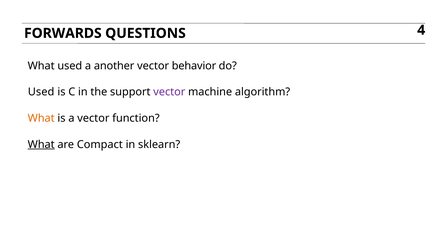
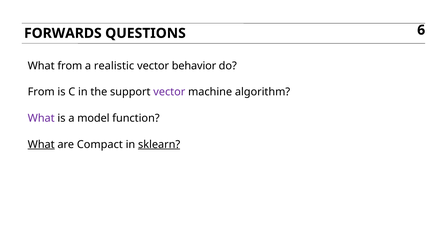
4: 4 -> 6
What used: used -> from
another: another -> realistic
Used at (41, 92): Used -> From
What at (41, 118) colour: orange -> purple
a vector: vector -> model
sklearn underline: none -> present
